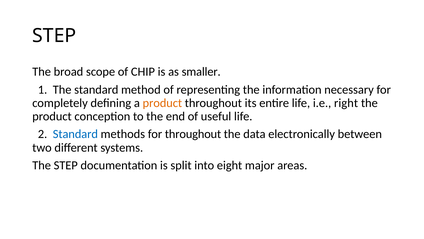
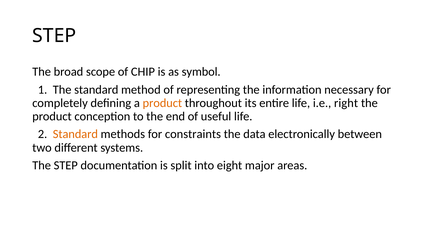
smaller: smaller -> symbol
Standard at (75, 134) colour: blue -> orange
for throughout: throughout -> constraints
